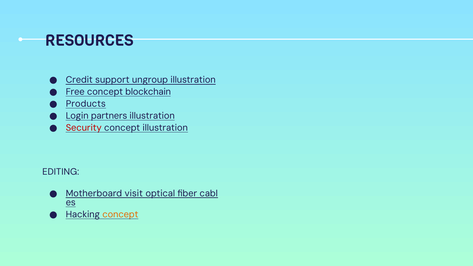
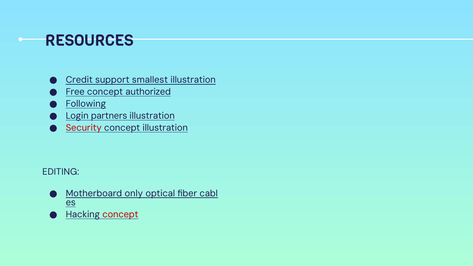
ungroup: ungroup -> smallest
blockchain: blockchain -> authorized
Products: Products -> Following
visit: visit -> only
concept at (120, 215) colour: orange -> red
